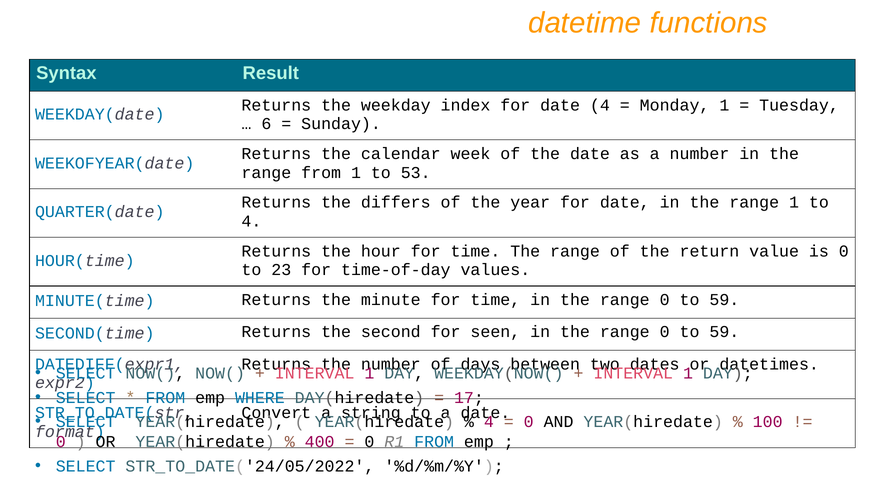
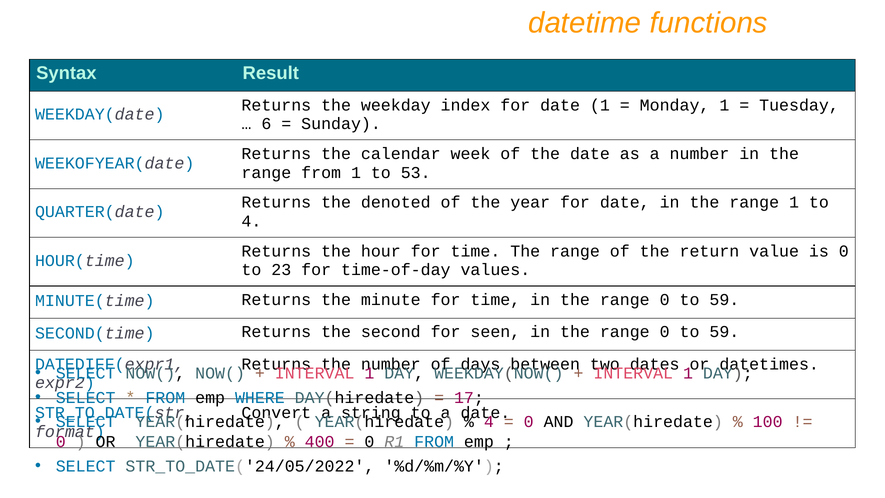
date 4: 4 -> 1
differs: differs -> denoted
